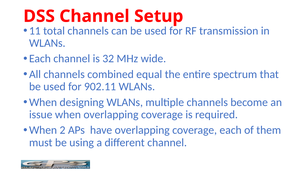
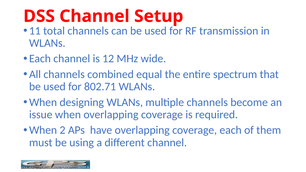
32: 32 -> 12
902.11: 902.11 -> 802.71
